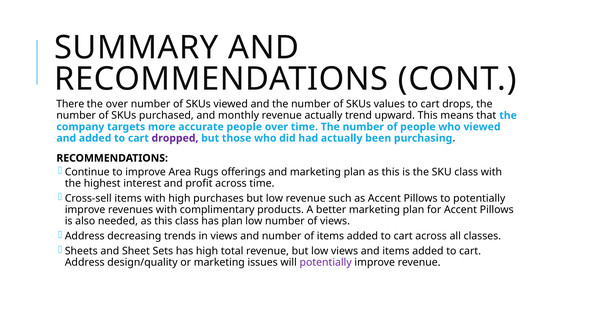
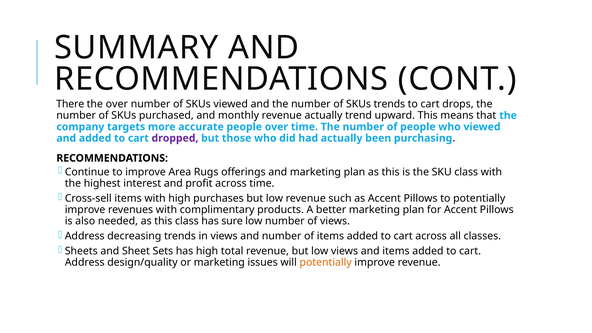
SKUs values: values -> trends
has plan: plan -> sure
potentially at (326, 262) colour: purple -> orange
